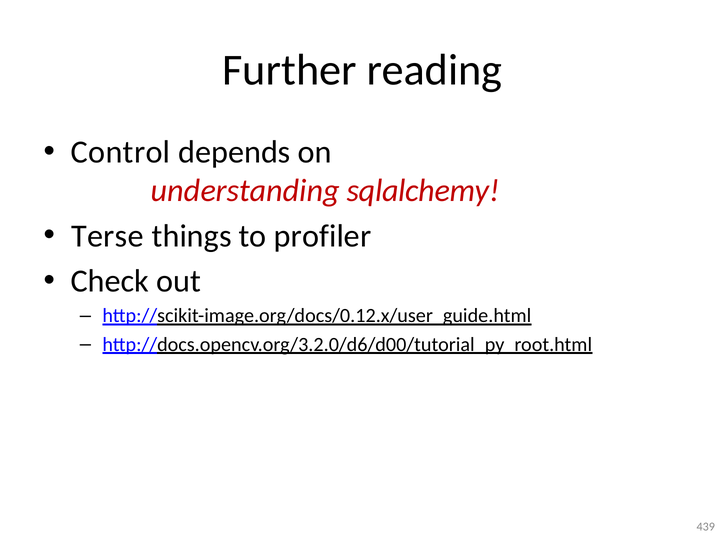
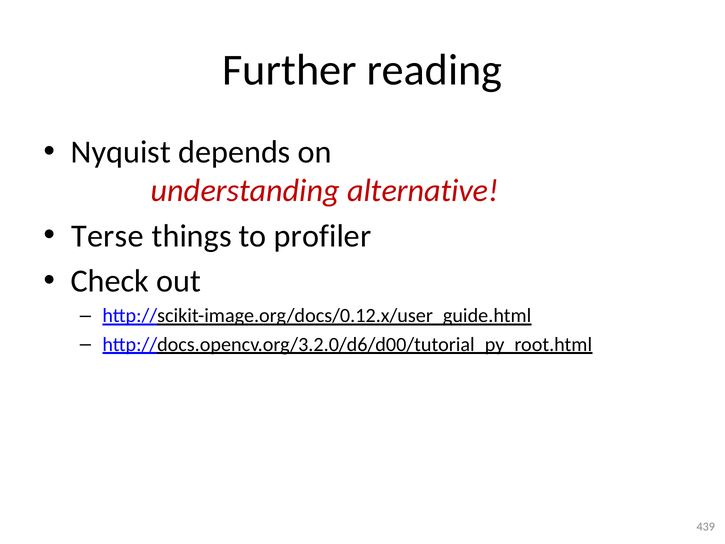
Control: Control -> Nyquist
sqlalchemy: sqlalchemy -> alternative
